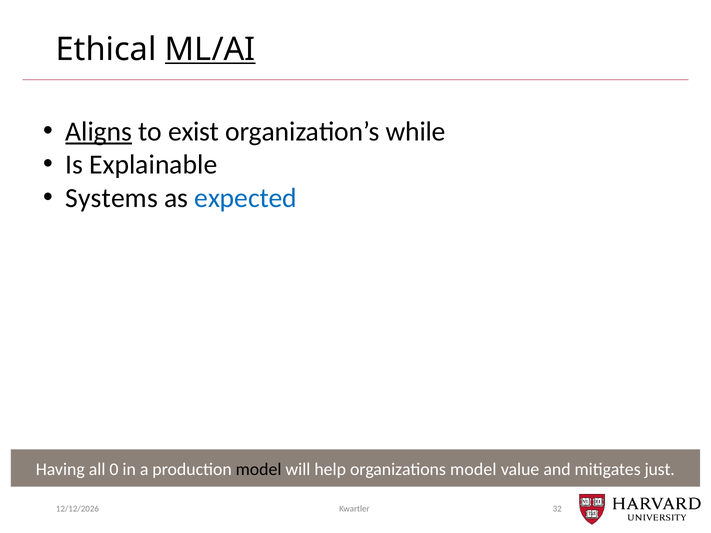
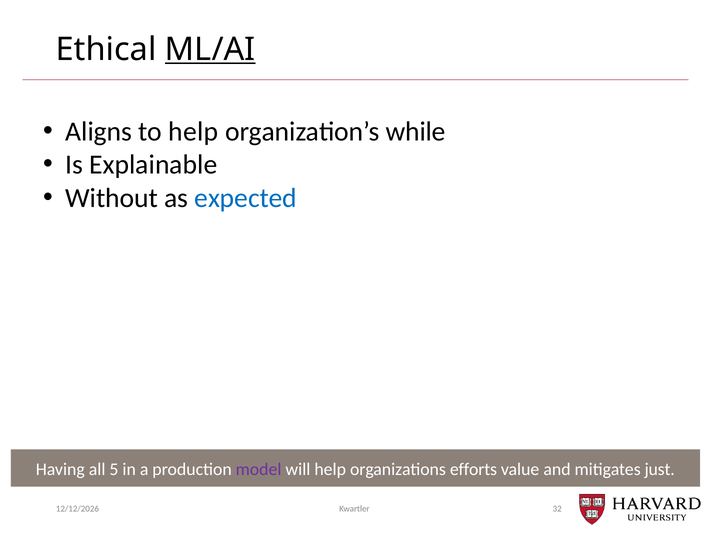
Aligns underline: present -> none
to exist: exist -> help
Systems: Systems -> Without
0: 0 -> 5
model at (259, 469) colour: black -> purple
organizations model: model -> efforts
